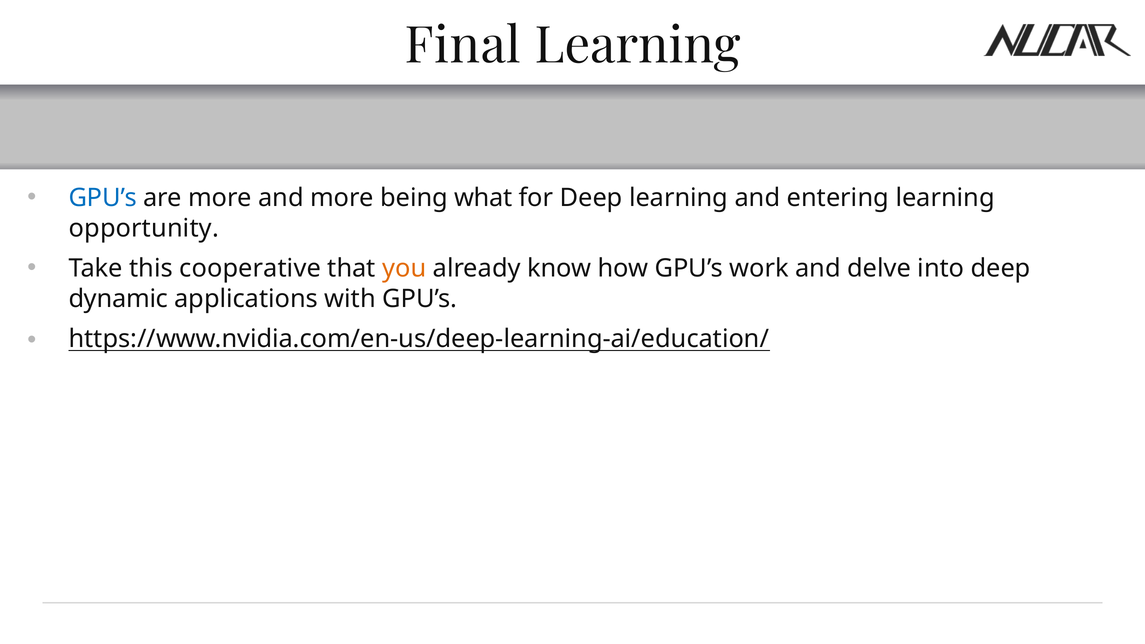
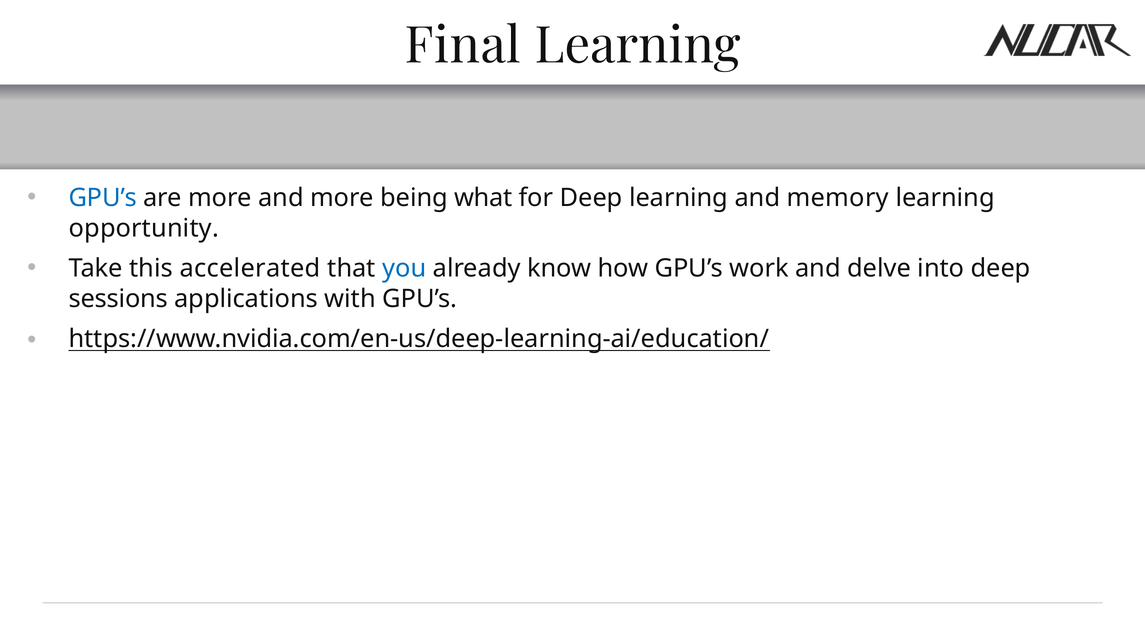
entering: entering -> memory
cooperative: cooperative -> accelerated
you colour: orange -> blue
dynamic: dynamic -> sessions
